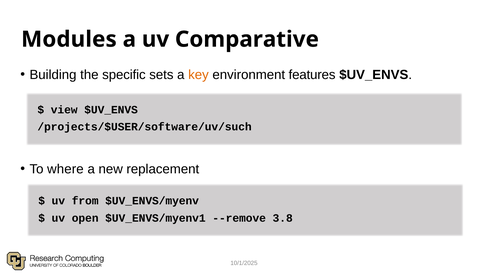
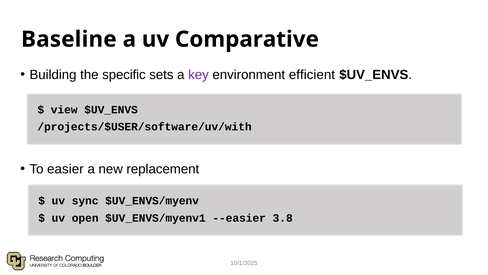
Modules: Modules -> Baseline
key colour: orange -> purple
features: features -> efficient
/projects/$USER/software/uv/such: /projects/$USER/software/uv/such -> /projects/$USER/software/uv/with
where: where -> easier
from: from -> sync
--remove: --remove -> --easier
